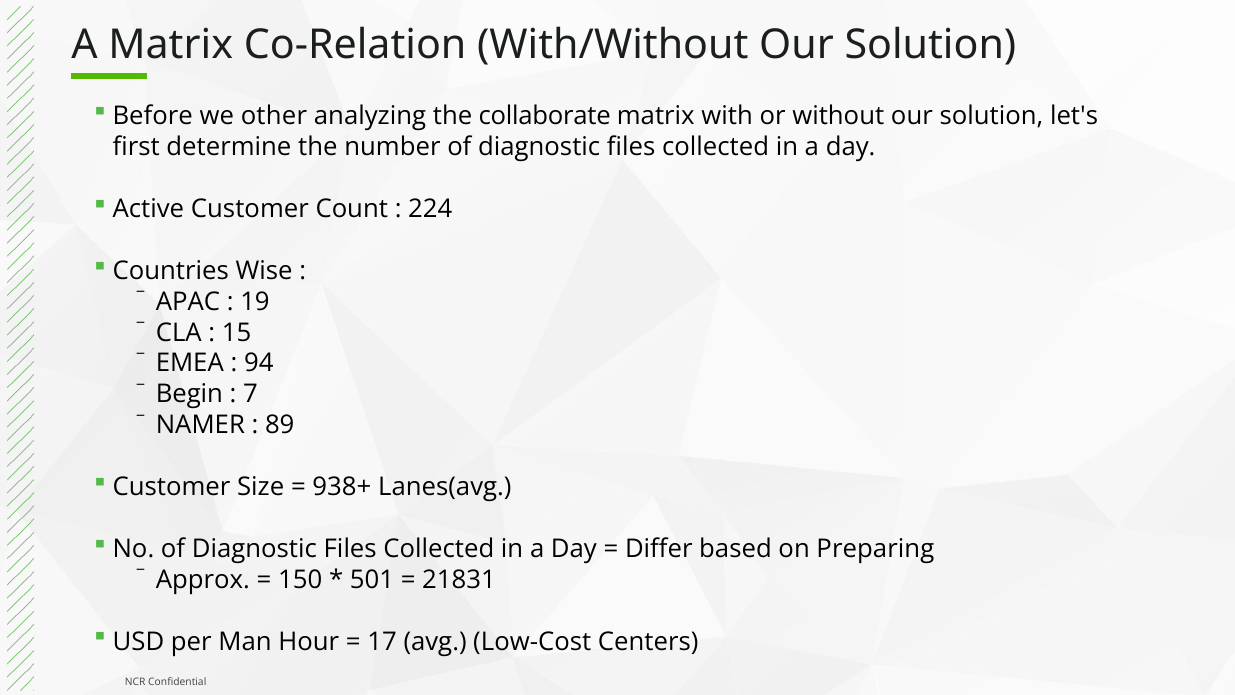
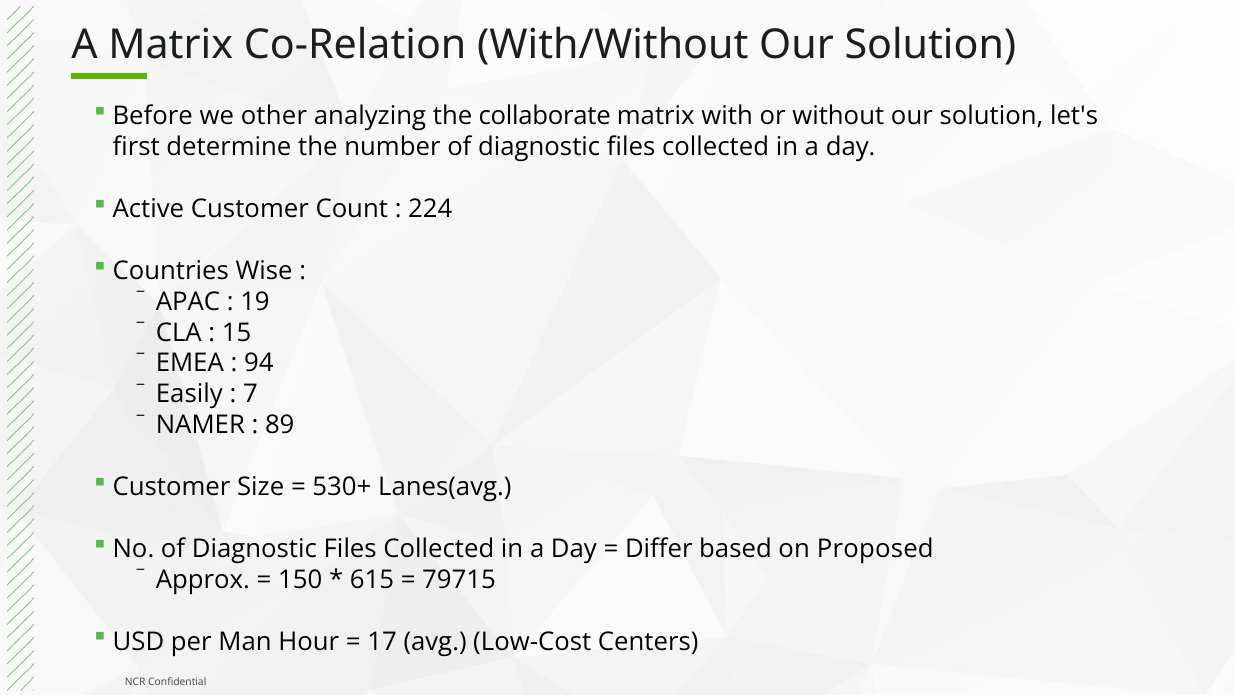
Begin: Begin -> Easily
938+: 938+ -> 530+
Preparing: Preparing -> Proposed
501: 501 -> 615
21831: 21831 -> 79715
